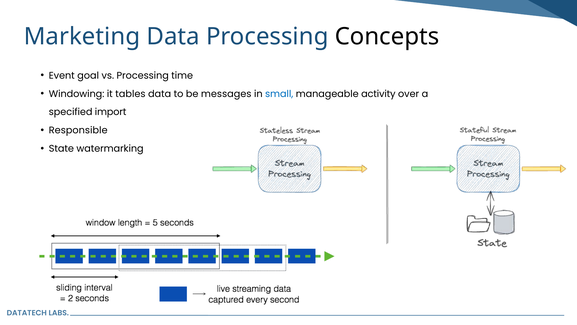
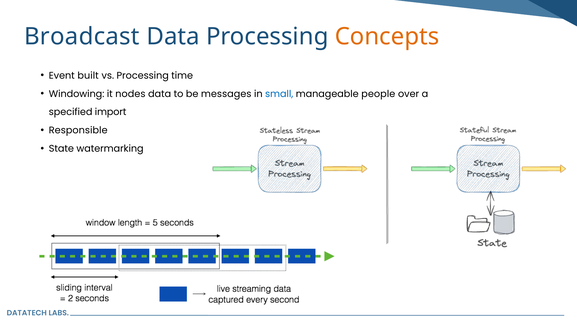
Marketing: Marketing -> Broadcast
Concepts colour: black -> orange
goal: goal -> built
tables: tables -> nodes
activity: activity -> people
